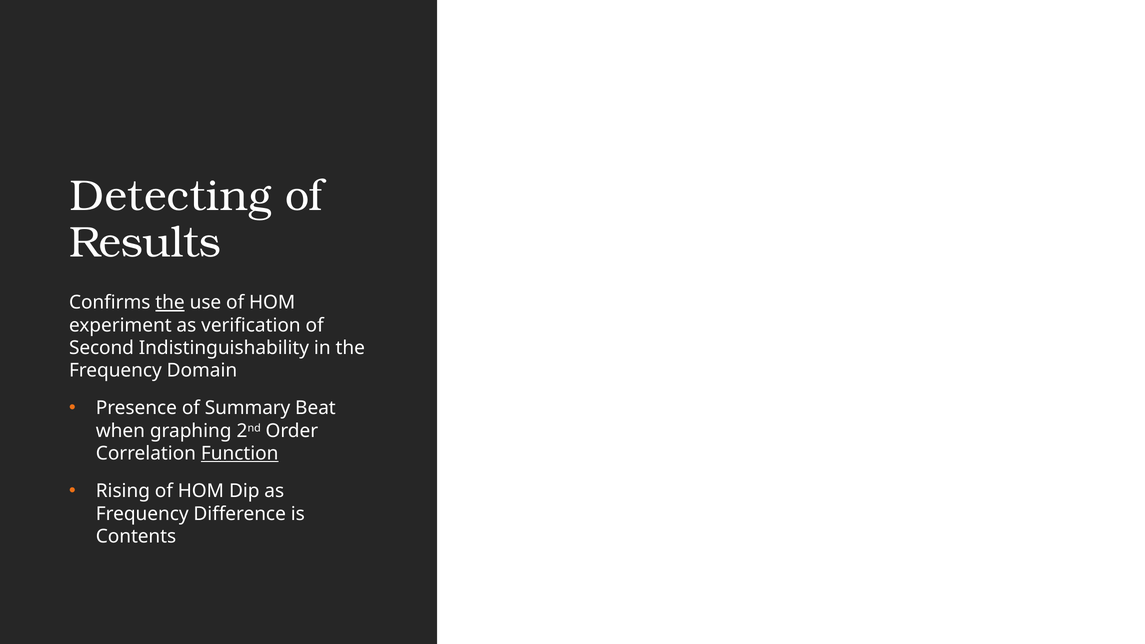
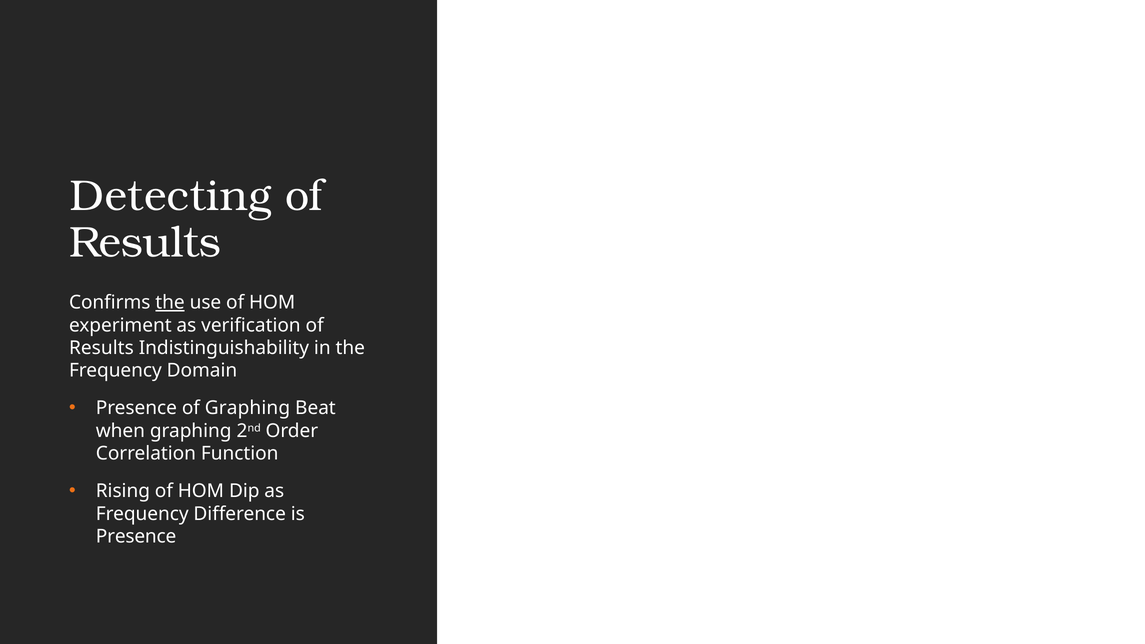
Second at (101, 348): Second -> Results
of Summary: Summary -> Graphing
Function underline: present -> none
Contents at (136, 536): Contents -> Presence
